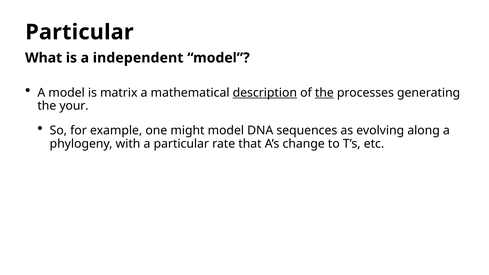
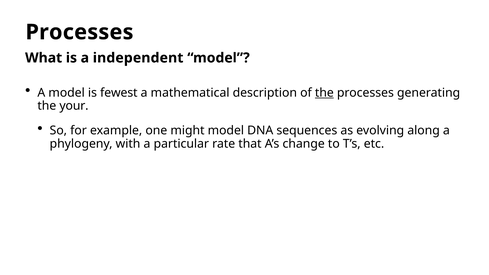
Particular at (79, 32): Particular -> Processes
matrix: matrix -> fewest
description underline: present -> none
